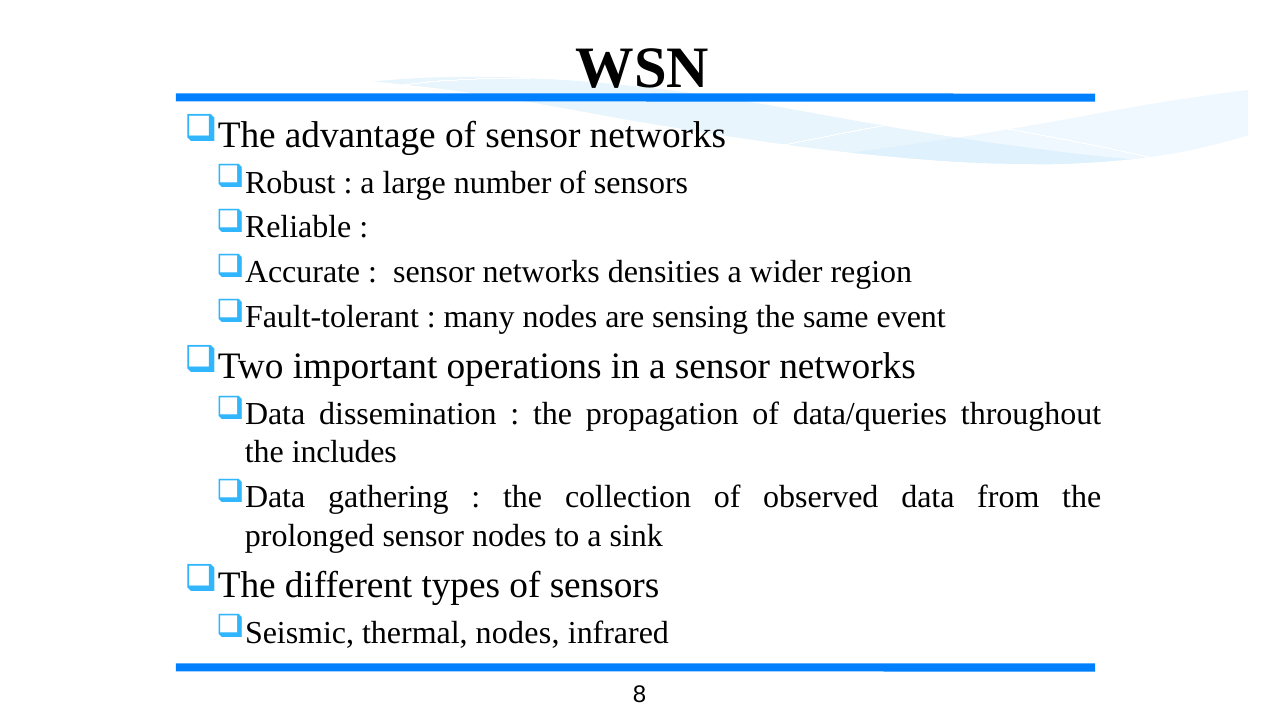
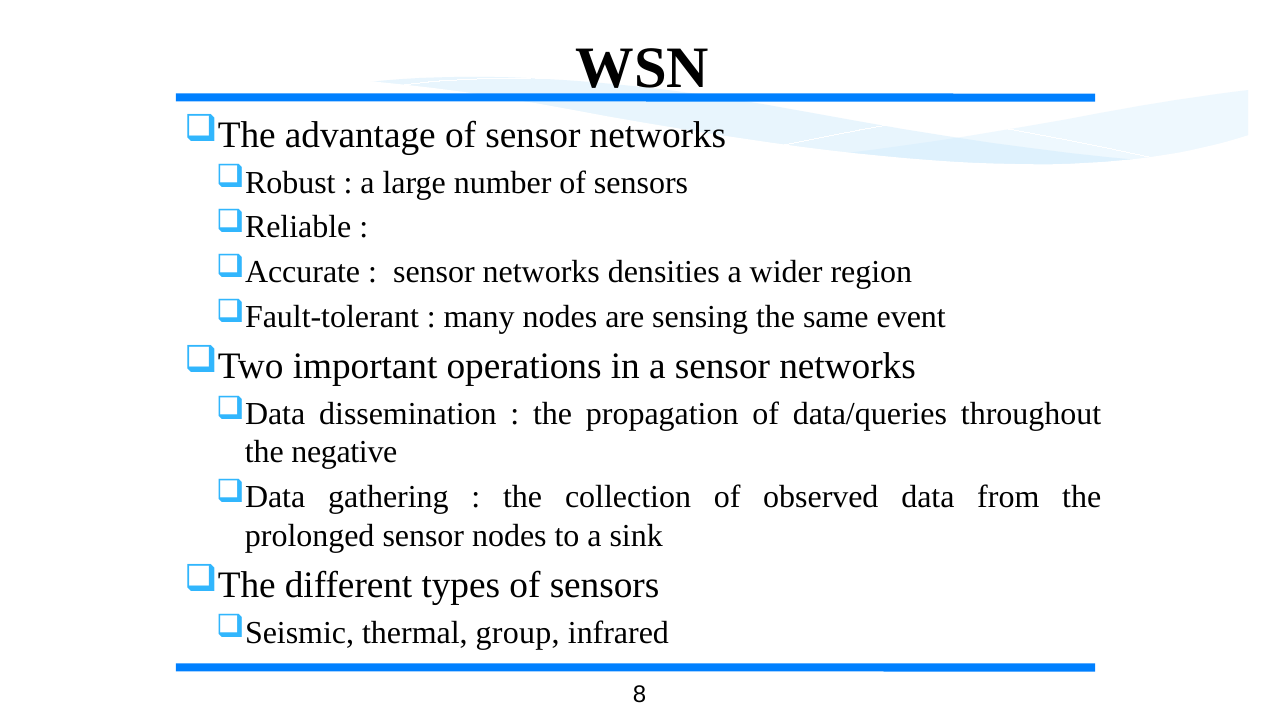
includes: includes -> negative
thermal nodes: nodes -> group
